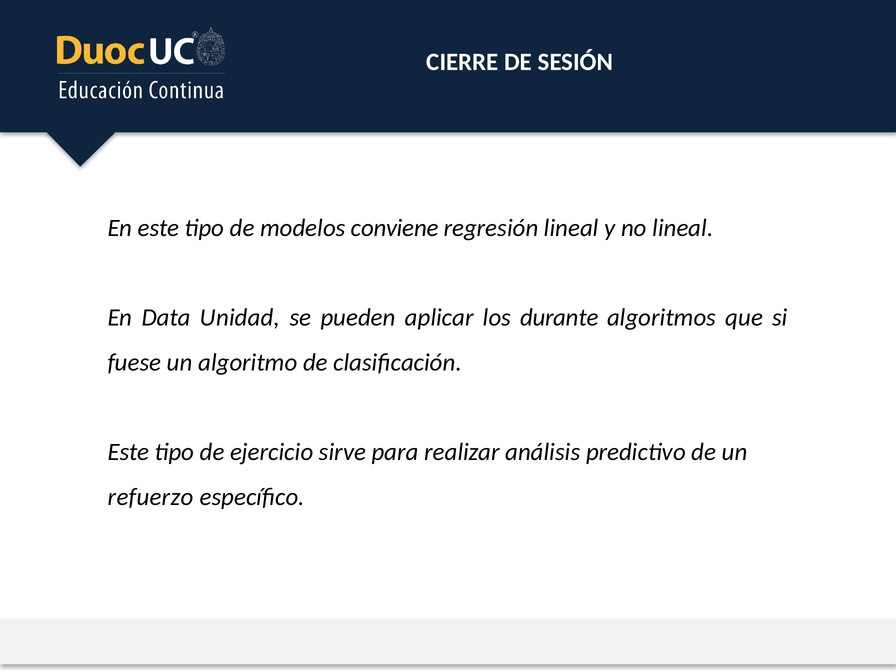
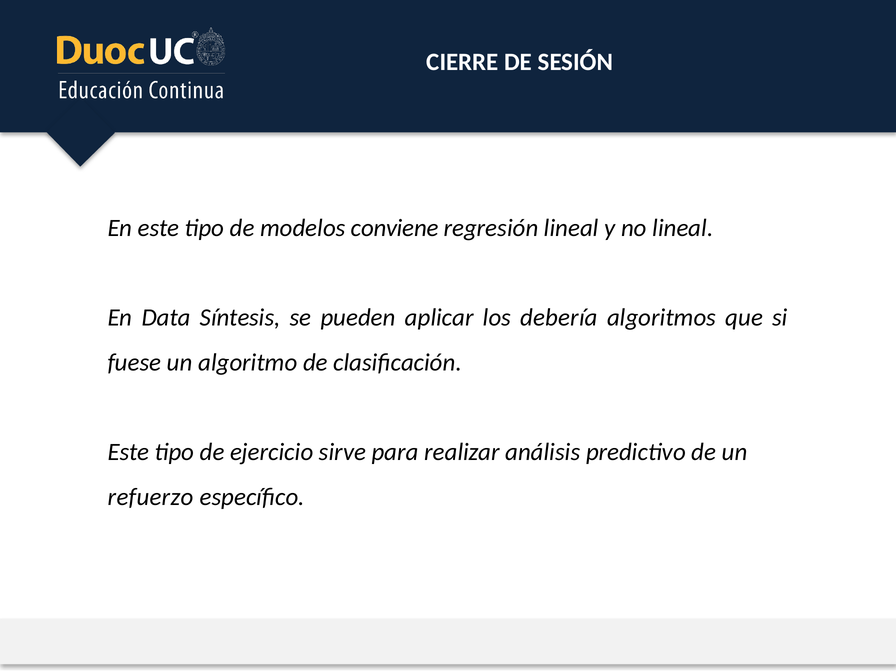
Unidad: Unidad -> Síntesis
durante: durante -> debería
